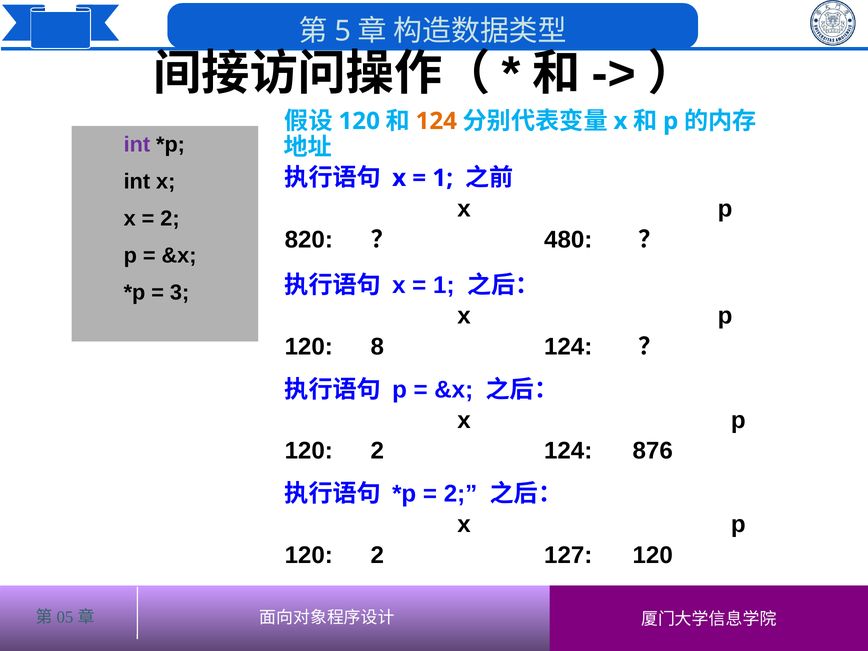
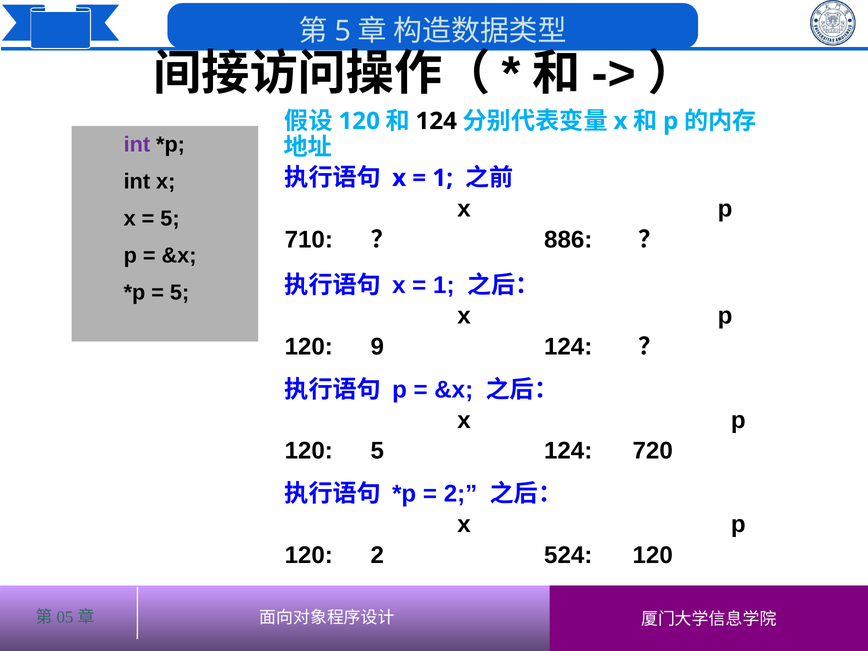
124 at (436, 121) colour: orange -> black
2 at (170, 219): 2 -> 5
820: 820 -> 710
480: 480 -> 886
3 at (180, 292): 3 -> 5
8: 8 -> 9
2 at (377, 451): 2 -> 5
876: 876 -> 720
127: 127 -> 524
